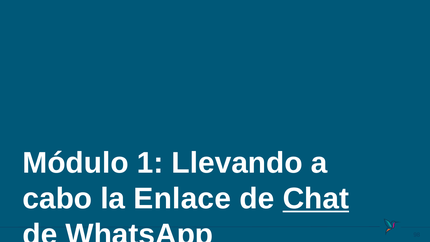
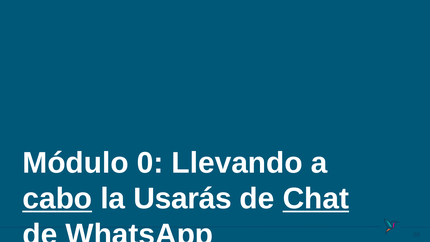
1: 1 -> 0
cabo underline: none -> present
Enlace: Enlace -> Usarás
